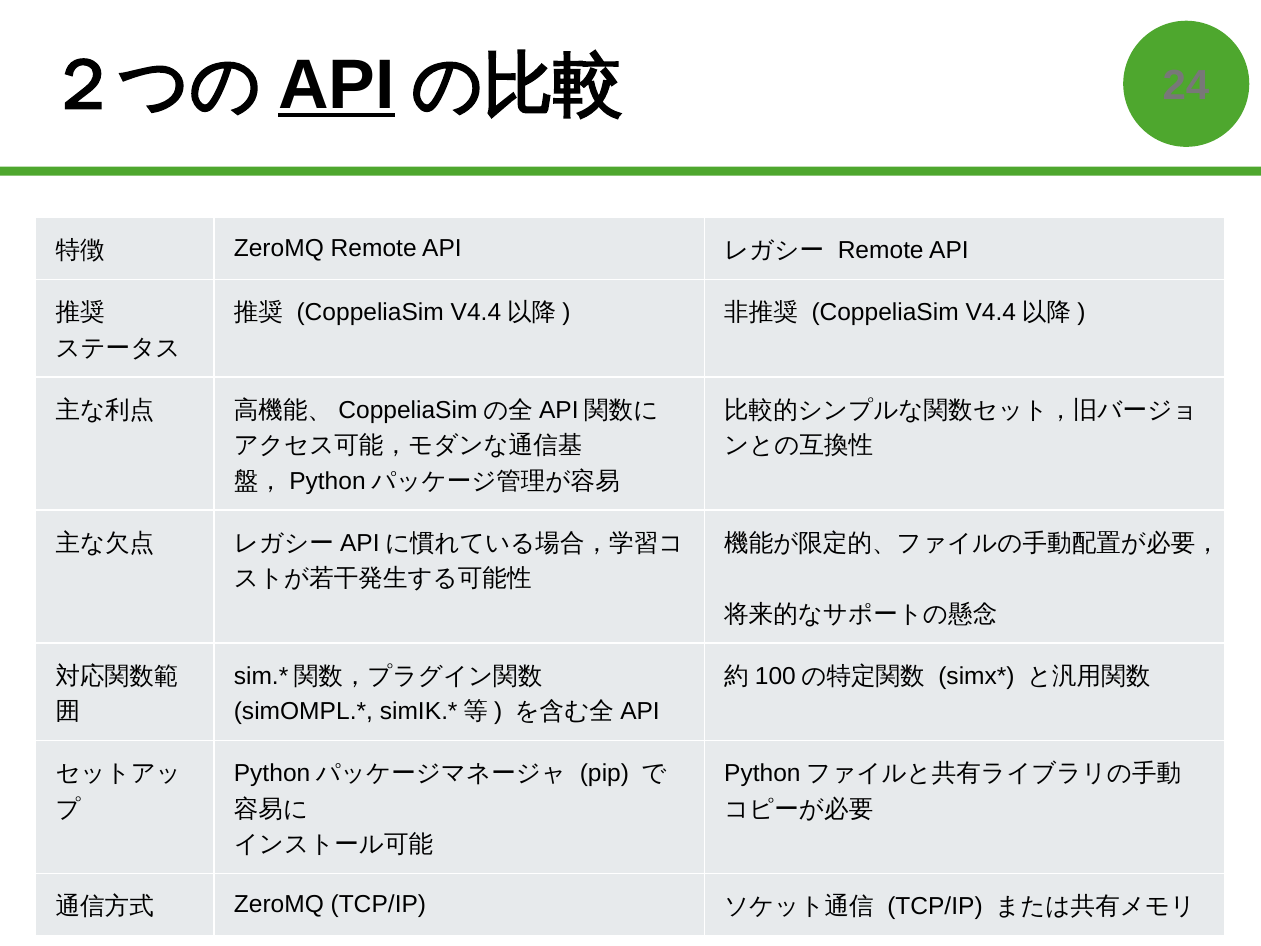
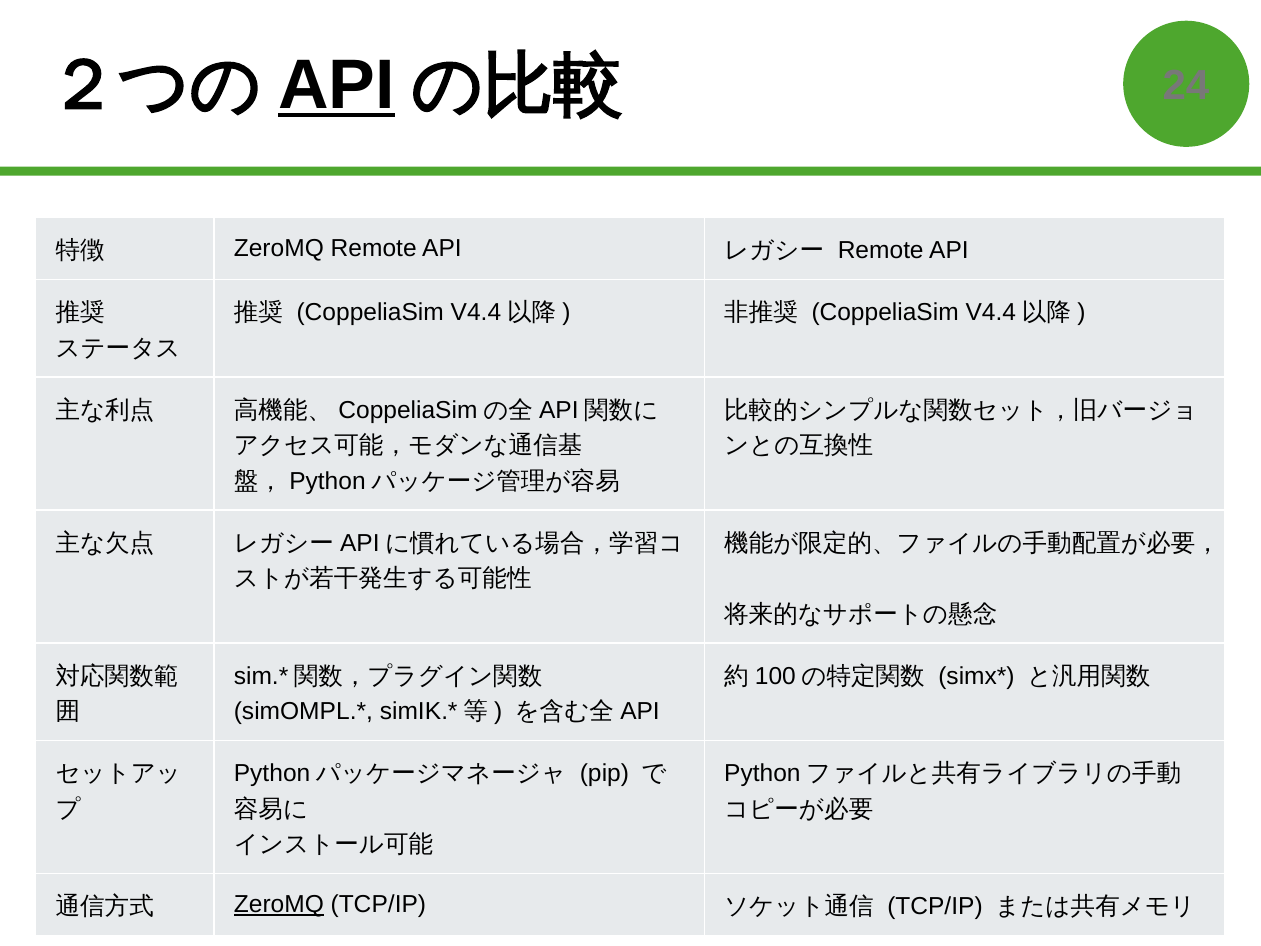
ZeroMQ at (279, 904) underline: none -> present
